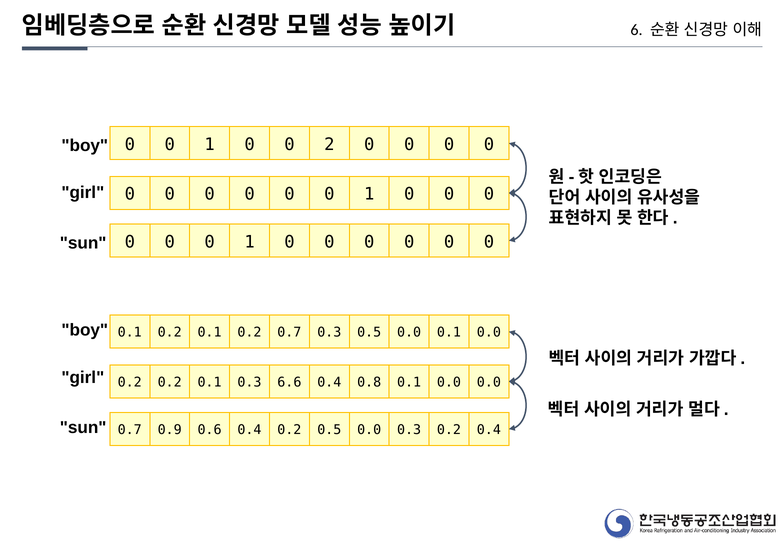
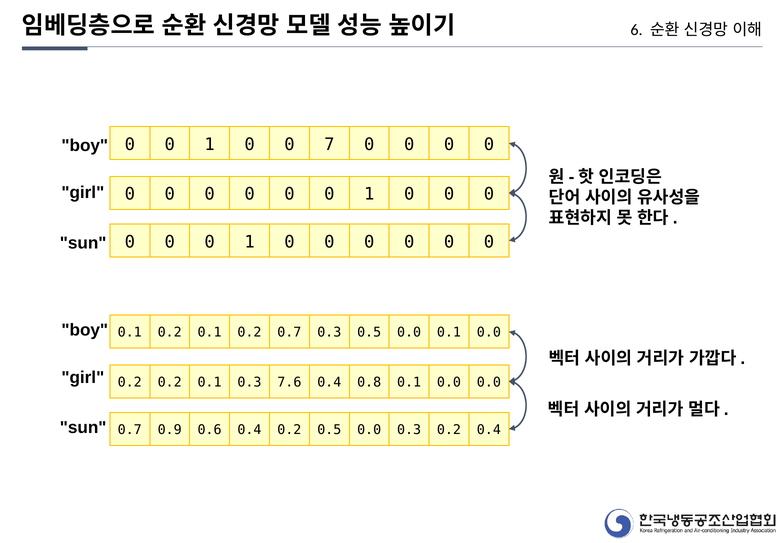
2: 2 -> 7
6.6: 6.6 -> 7.6
